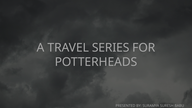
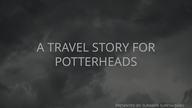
SERIES: SERIES -> STORY
